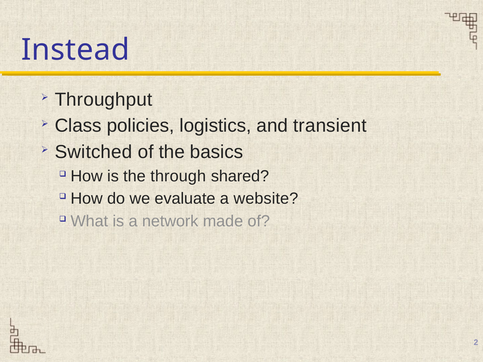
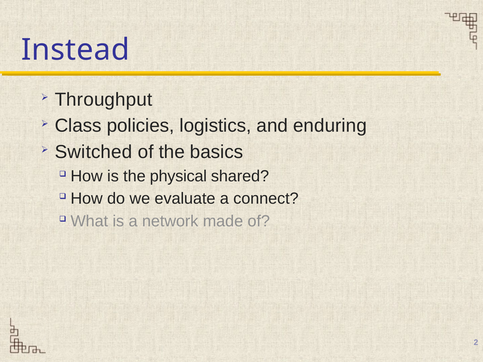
transient: transient -> enduring
through: through -> physical
website: website -> connect
